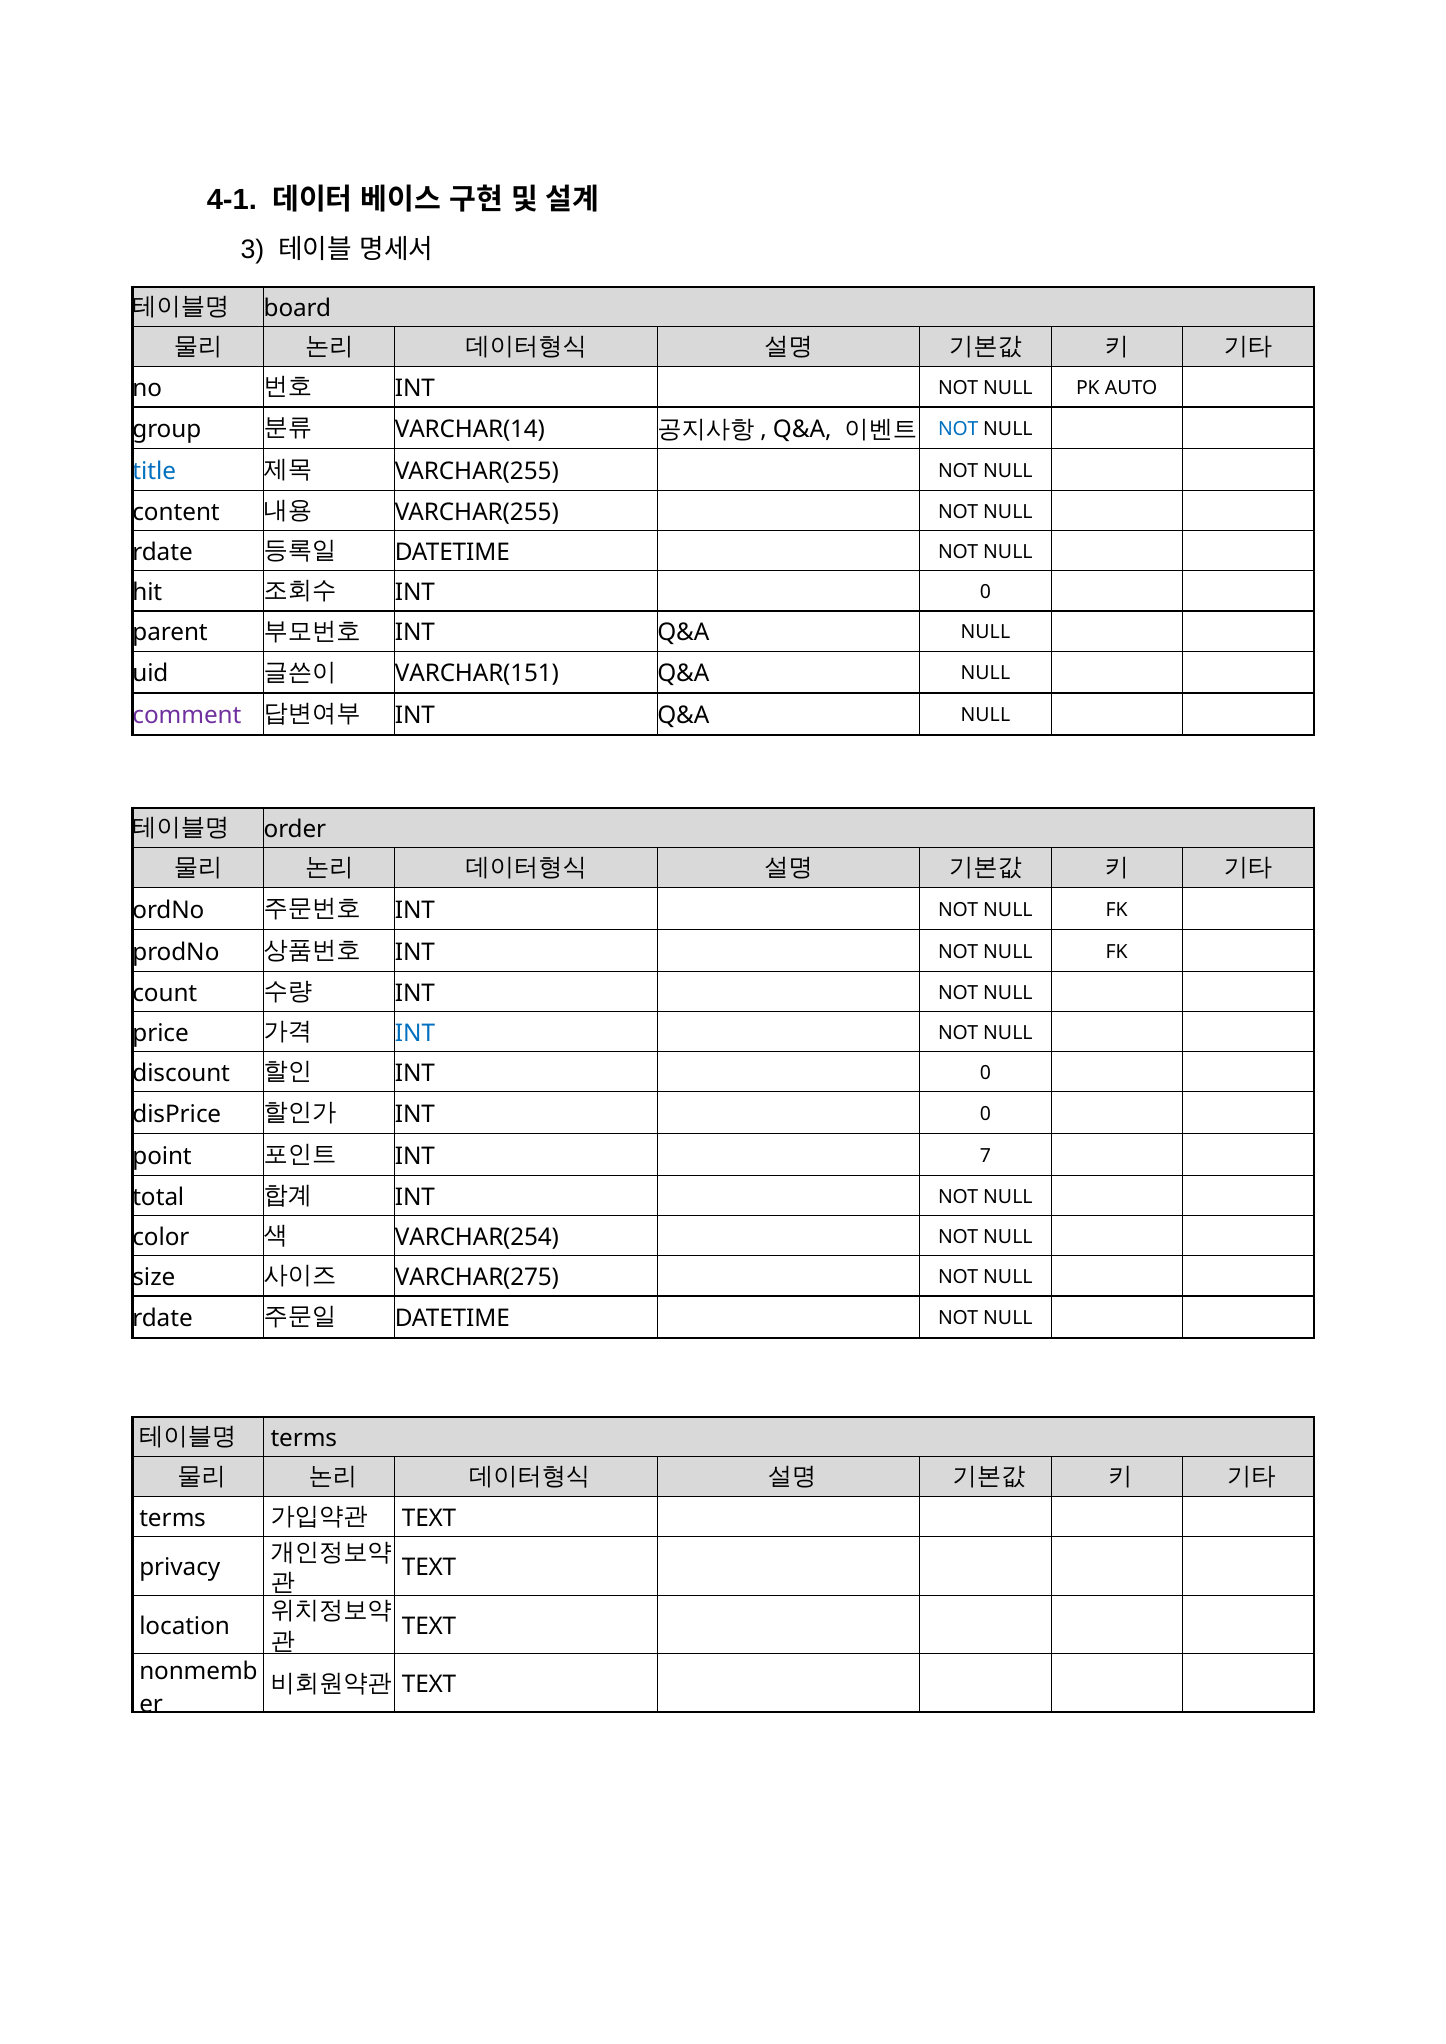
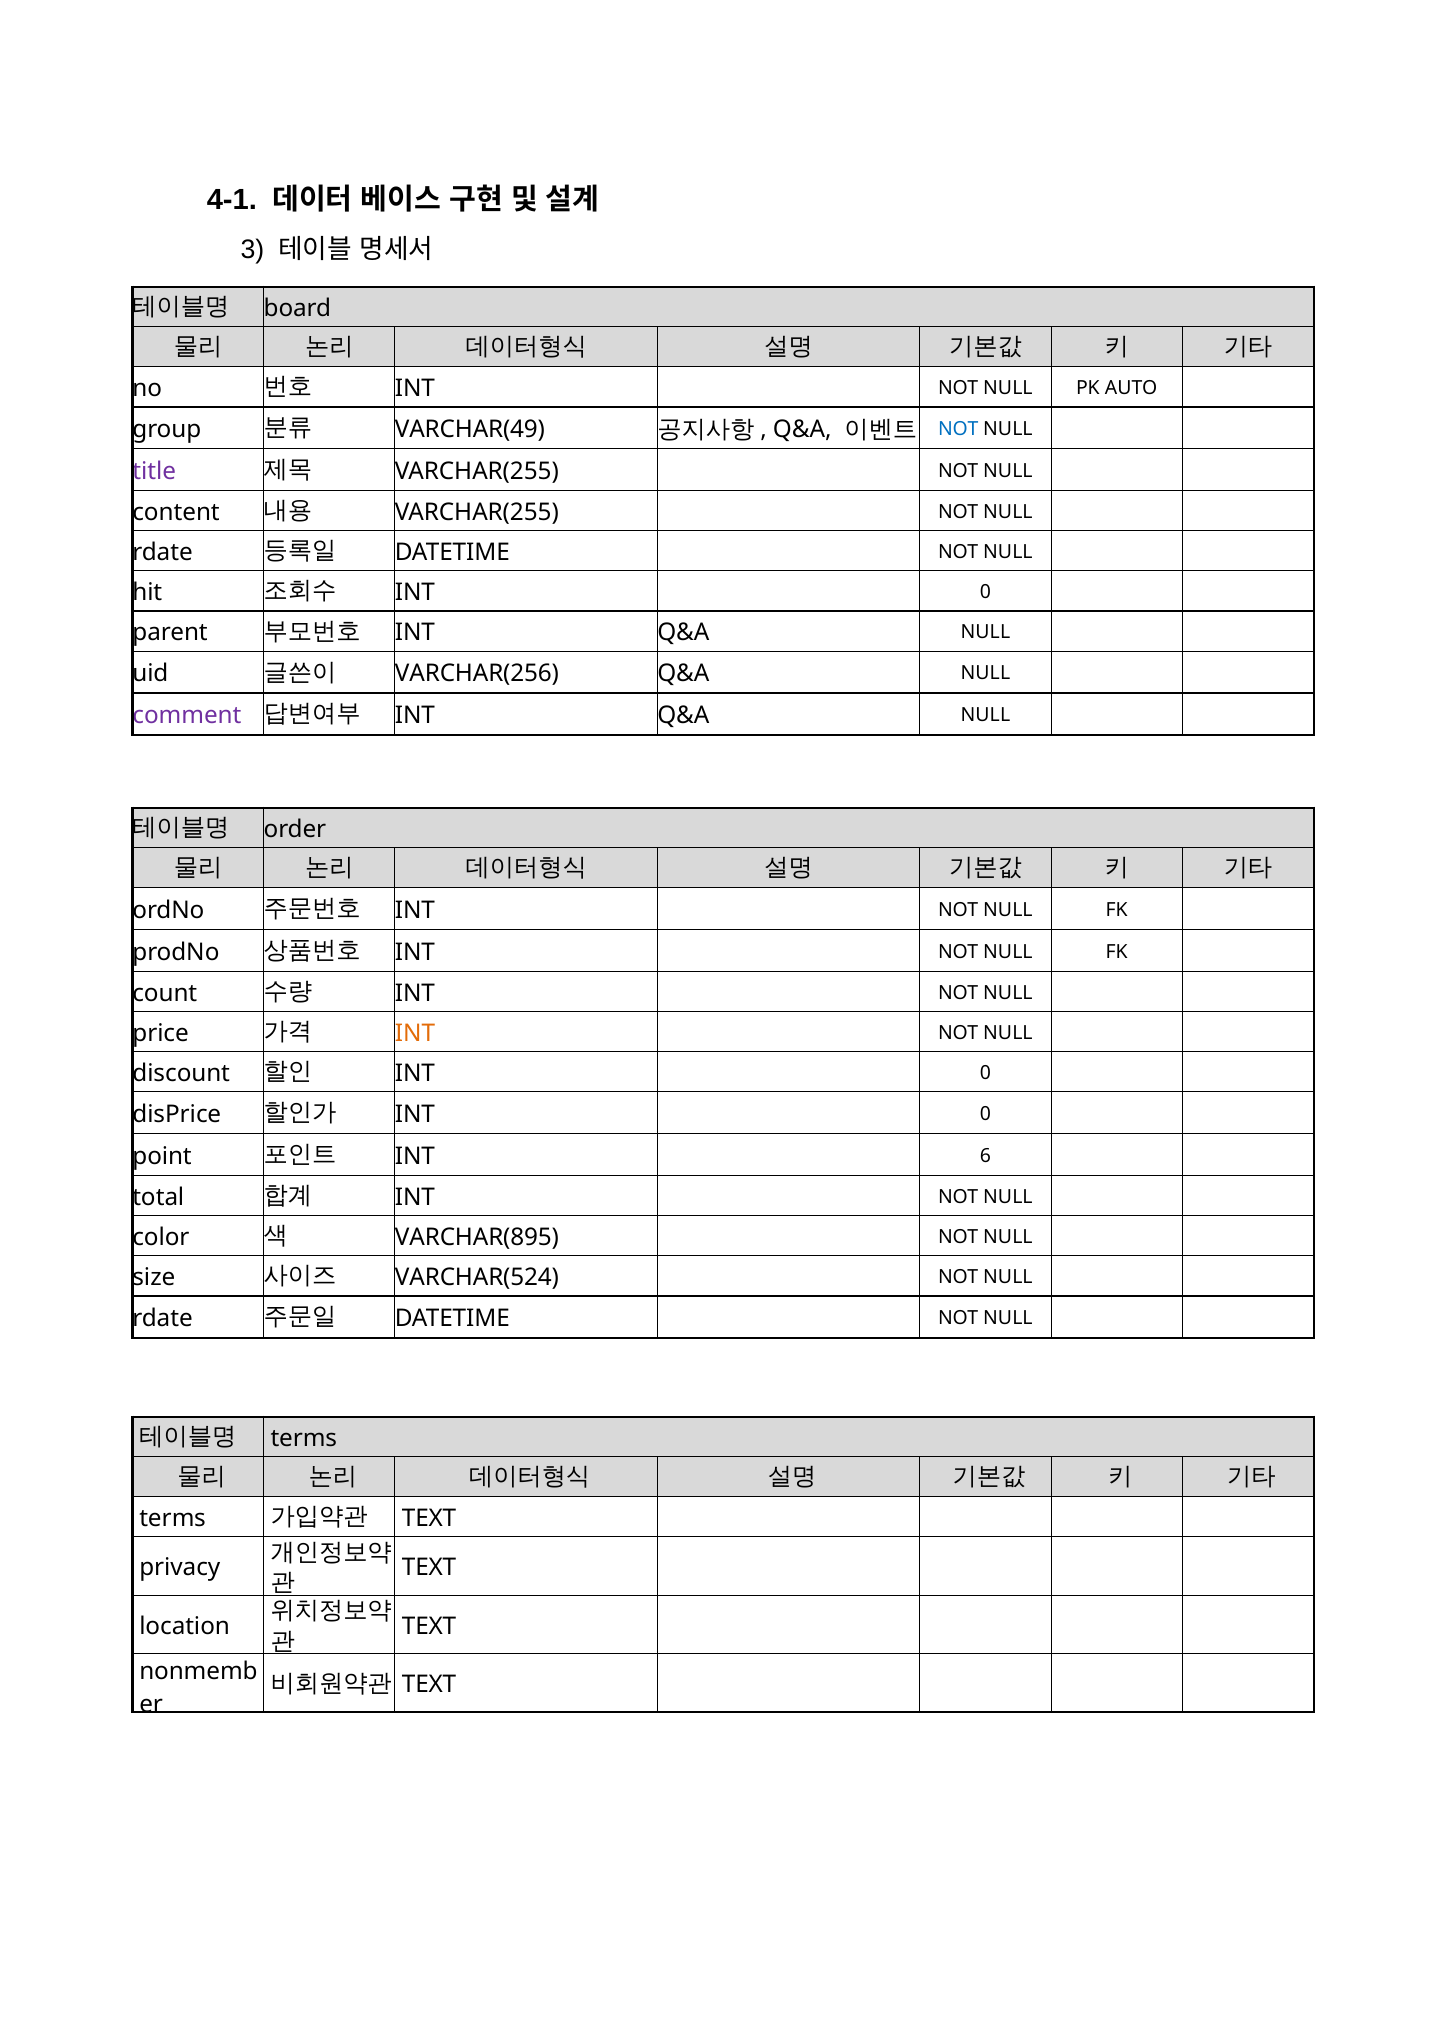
VARCHAR(14: VARCHAR(14 -> VARCHAR(49
title colour: blue -> purple
VARCHAR(151: VARCHAR(151 -> VARCHAR(256
INT at (415, 1033) colour: blue -> orange
7: 7 -> 6
VARCHAR(254: VARCHAR(254 -> VARCHAR(895
VARCHAR(275: VARCHAR(275 -> VARCHAR(524
